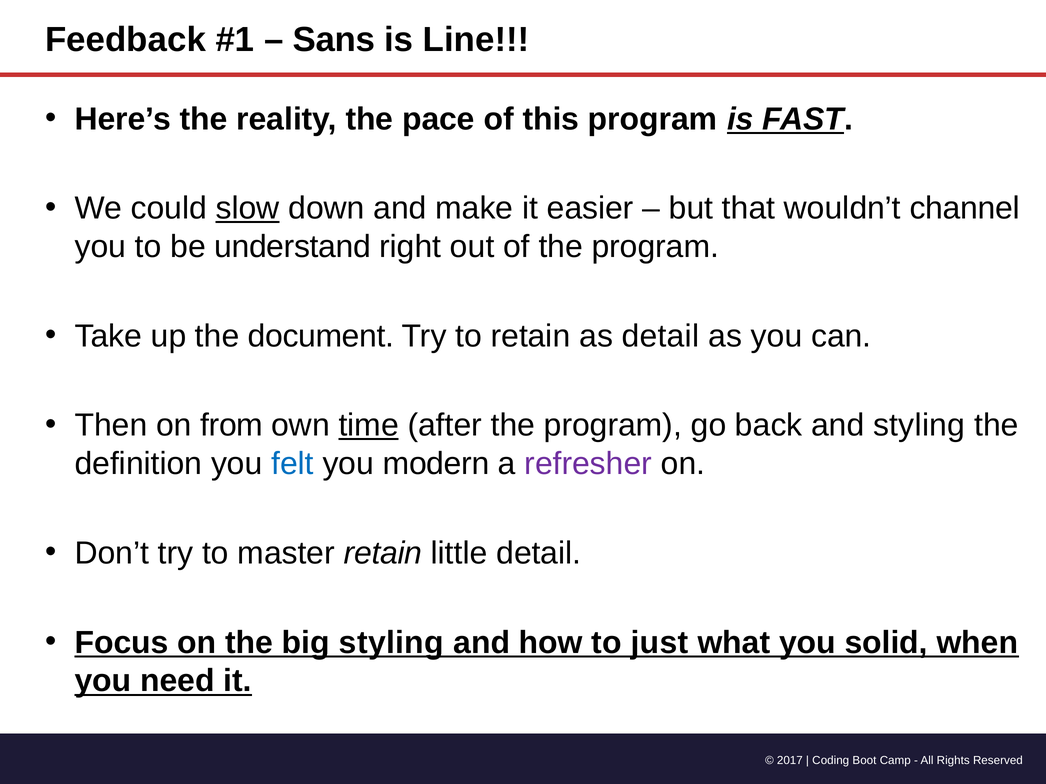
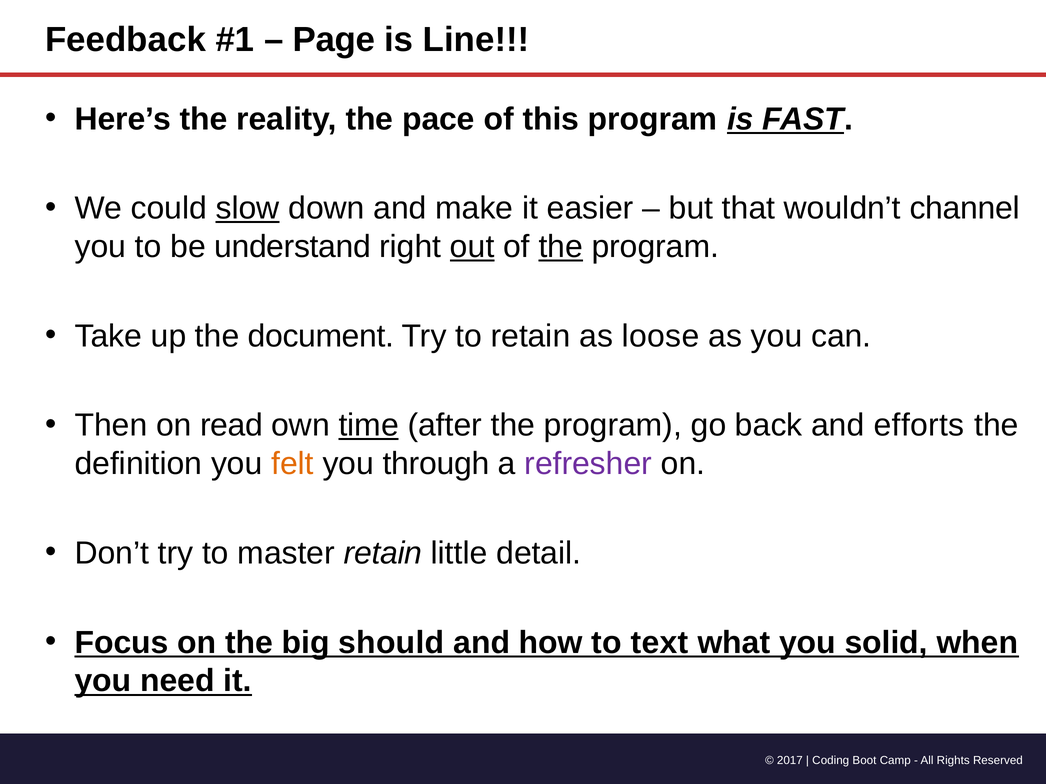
Sans: Sans -> Page
out underline: none -> present
the at (561, 247) underline: none -> present
as detail: detail -> loose
from: from -> read
and styling: styling -> efforts
felt colour: blue -> orange
modern: modern -> through
big styling: styling -> should
just: just -> text
